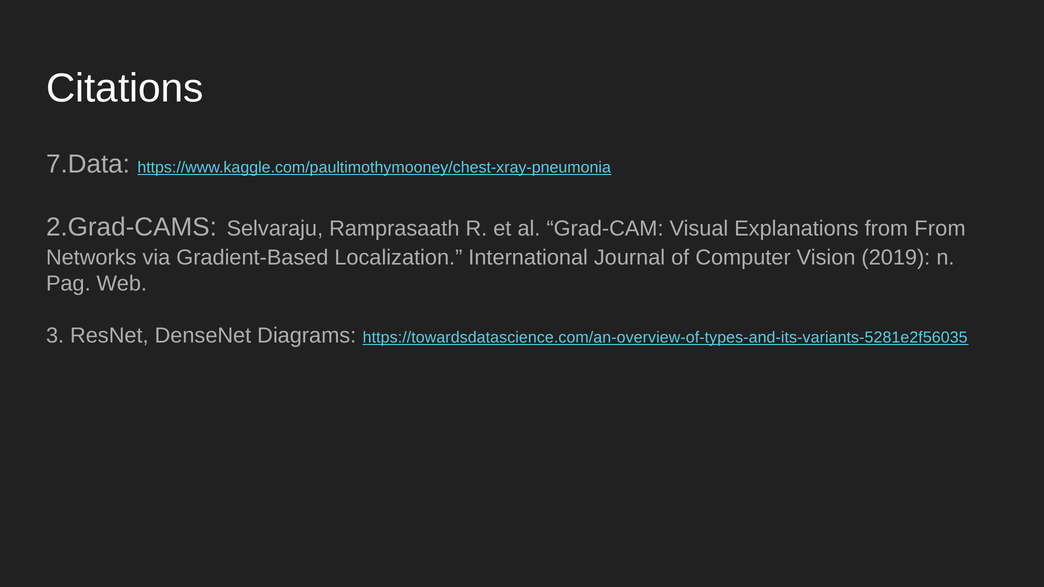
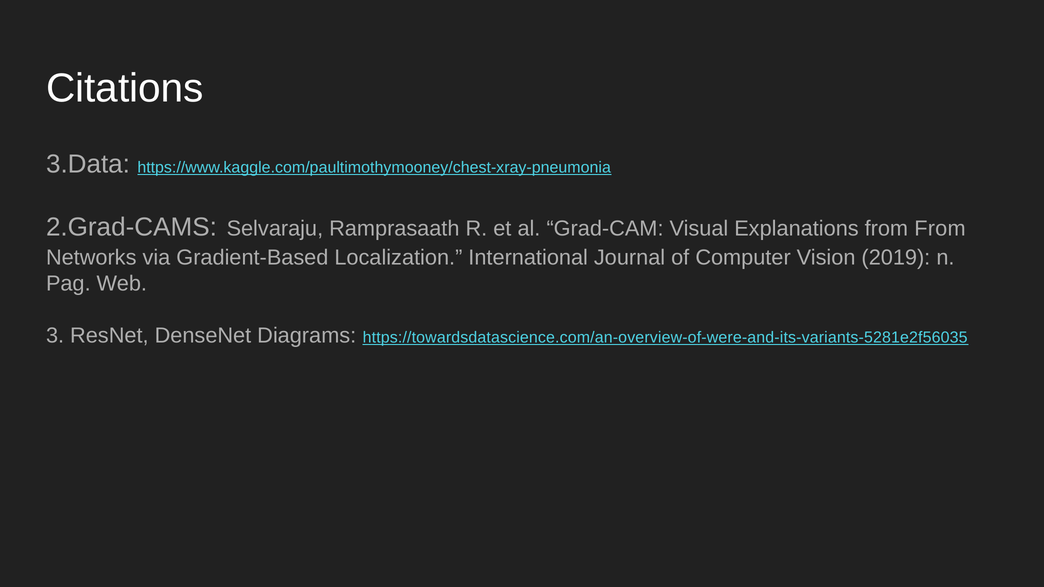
7.Data: 7.Data -> 3.Data
https://towardsdatascience.com/an-overview-of-types-and-its-variants-5281e2f56035: https://towardsdatascience.com/an-overview-of-types-and-its-variants-5281e2f56035 -> https://towardsdatascience.com/an-overview-of-were-and-its-variants-5281e2f56035
